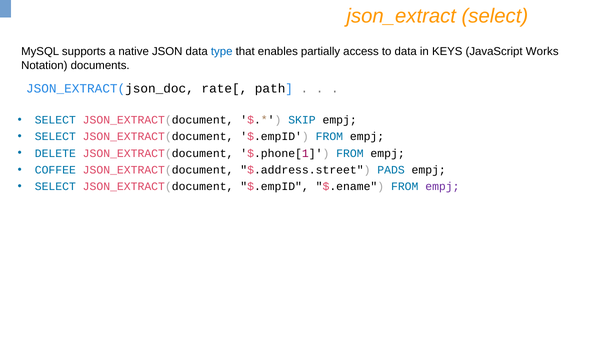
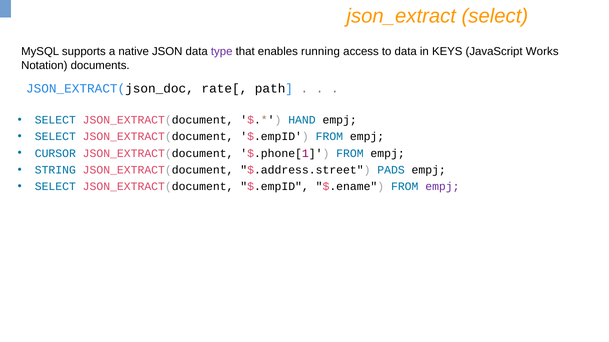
type colour: blue -> purple
partially: partially -> running
SKIP: SKIP -> HAND
DELETE: DELETE -> CURSOR
COFFEE: COFFEE -> STRING
